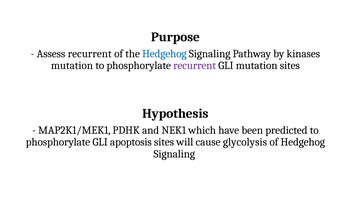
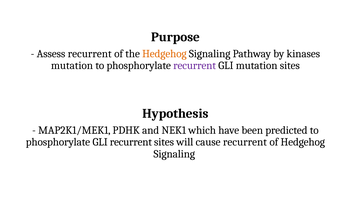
Hedgehog at (164, 54) colour: blue -> orange
GLI apoptosis: apoptosis -> recurrent
cause glycolysis: glycolysis -> recurrent
